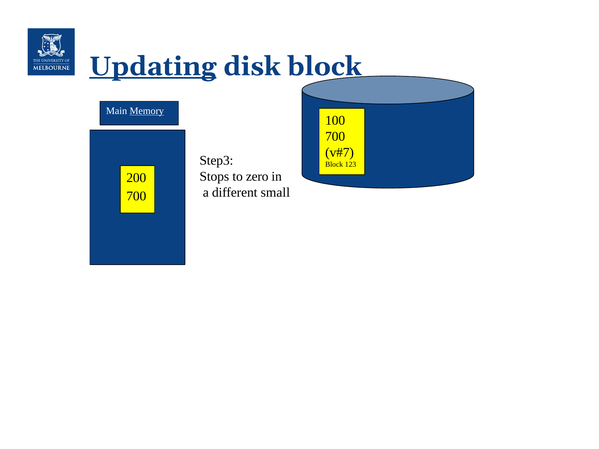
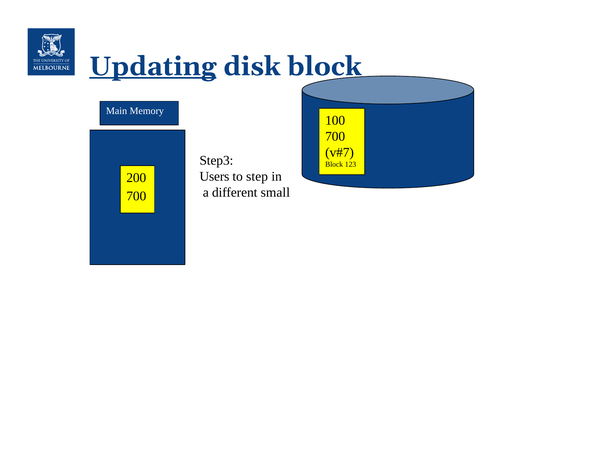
Memory underline: present -> none
Stops: Stops -> Users
zero: zero -> step
